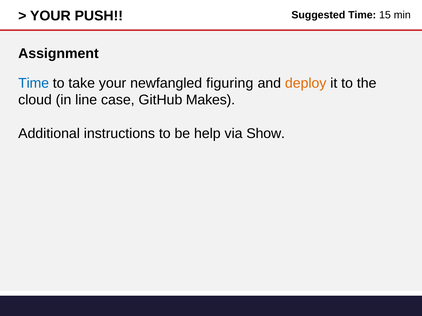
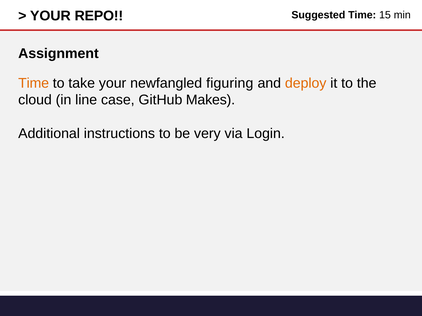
PUSH: PUSH -> REPO
Time at (34, 83) colour: blue -> orange
help: help -> very
Show: Show -> Login
